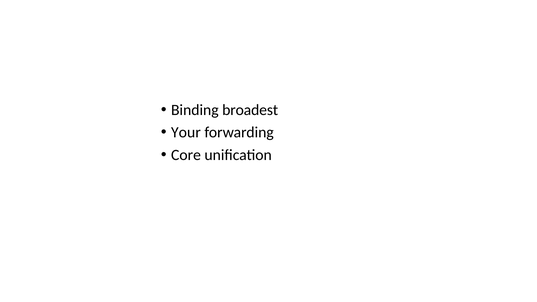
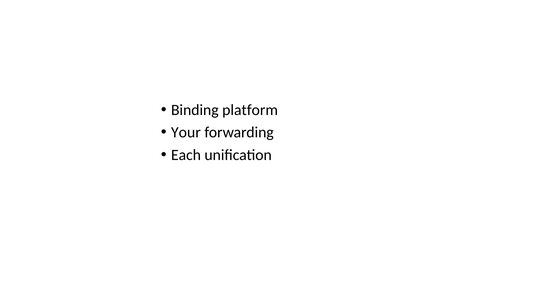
broadest: broadest -> platform
Core: Core -> Each
